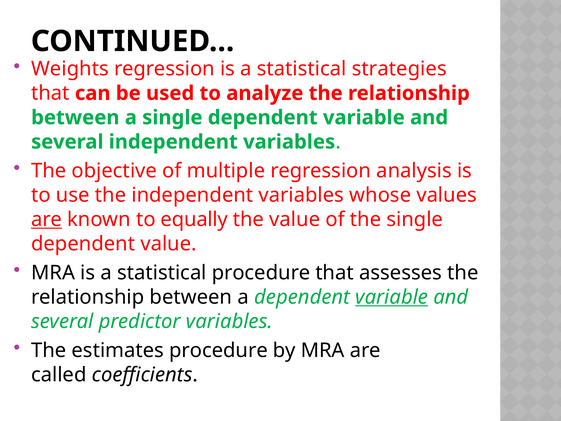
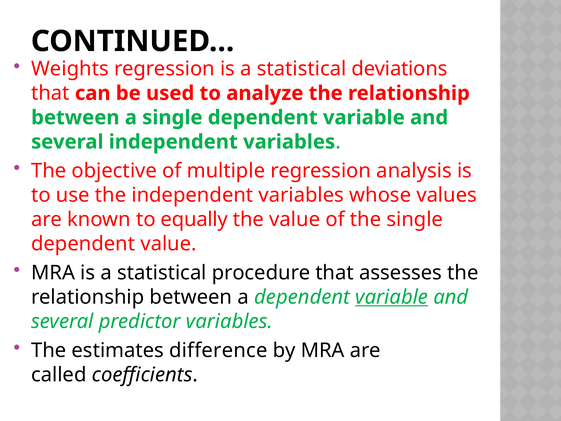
strategies: strategies -> deviations
are at (47, 219) underline: present -> none
estimates procedure: procedure -> difference
